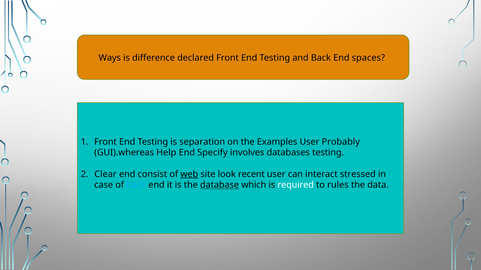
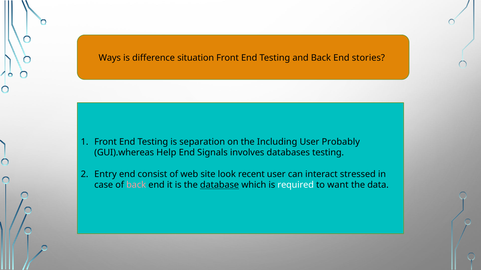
declared: declared -> situation
spaces: spaces -> stories
Examples: Examples -> Including
Specify: Specify -> Signals
Clear: Clear -> Entry
web underline: present -> none
back at (136, 185) colour: light blue -> pink
rules: rules -> want
